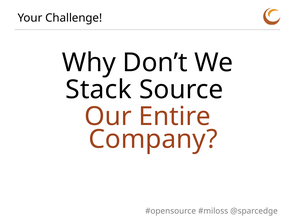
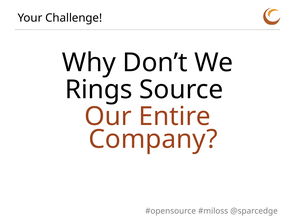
Stack: Stack -> Rings
